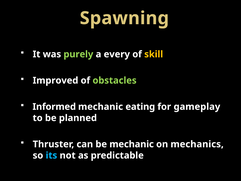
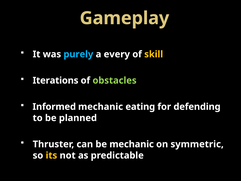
Spawning: Spawning -> Gameplay
purely colour: light green -> light blue
Improved: Improved -> Iterations
gameplay: gameplay -> defending
mechanics: mechanics -> symmetric
its colour: light blue -> yellow
